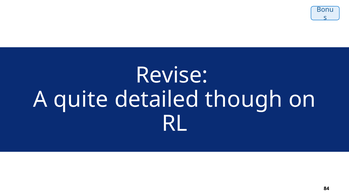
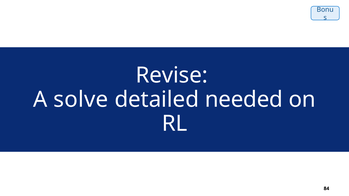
quite: quite -> solve
though: though -> needed
